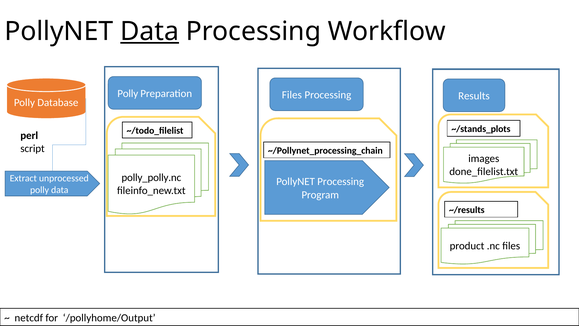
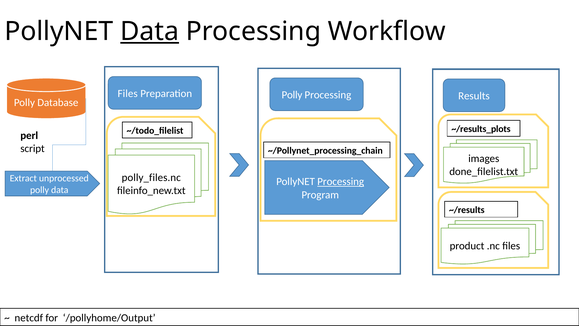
Polly at (128, 94): Polly -> Files
Files at (292, 95): Files -> Polly
~/stands_plots: ~/stands_plots -> ~/results_plots
polly_polly.nc: polly_polly.nc -> polly_files.nc
Processing at (341, 182) underline: none -> present
